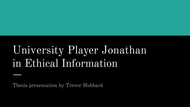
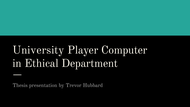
Jonathan: Jonathan -> Computer
Information: Information -> Department
